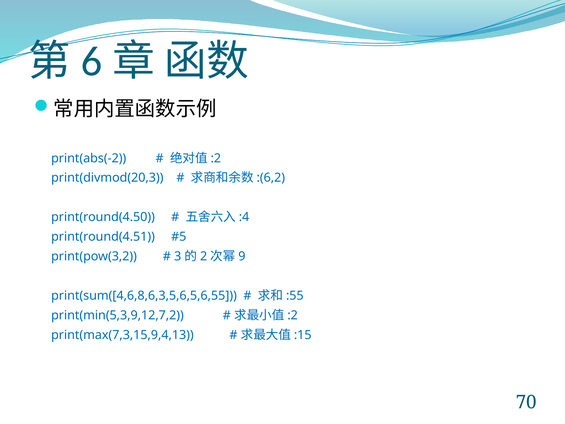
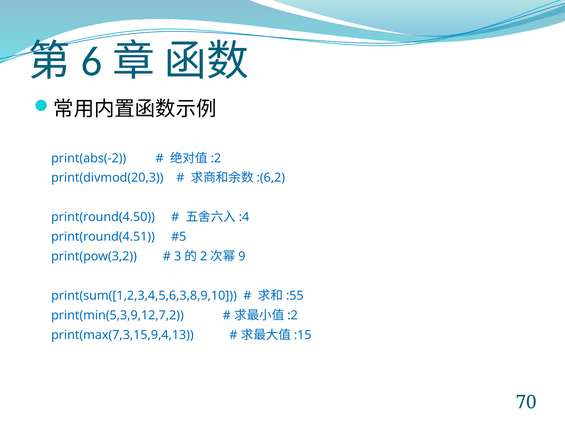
print(sum([4,6,8,6,3,5,6,5,6,55: print(sum([4,6,8,6,3,5,6,5,6,55 -> print(sum([1,2,3,4,5,6,3,8,9,10
